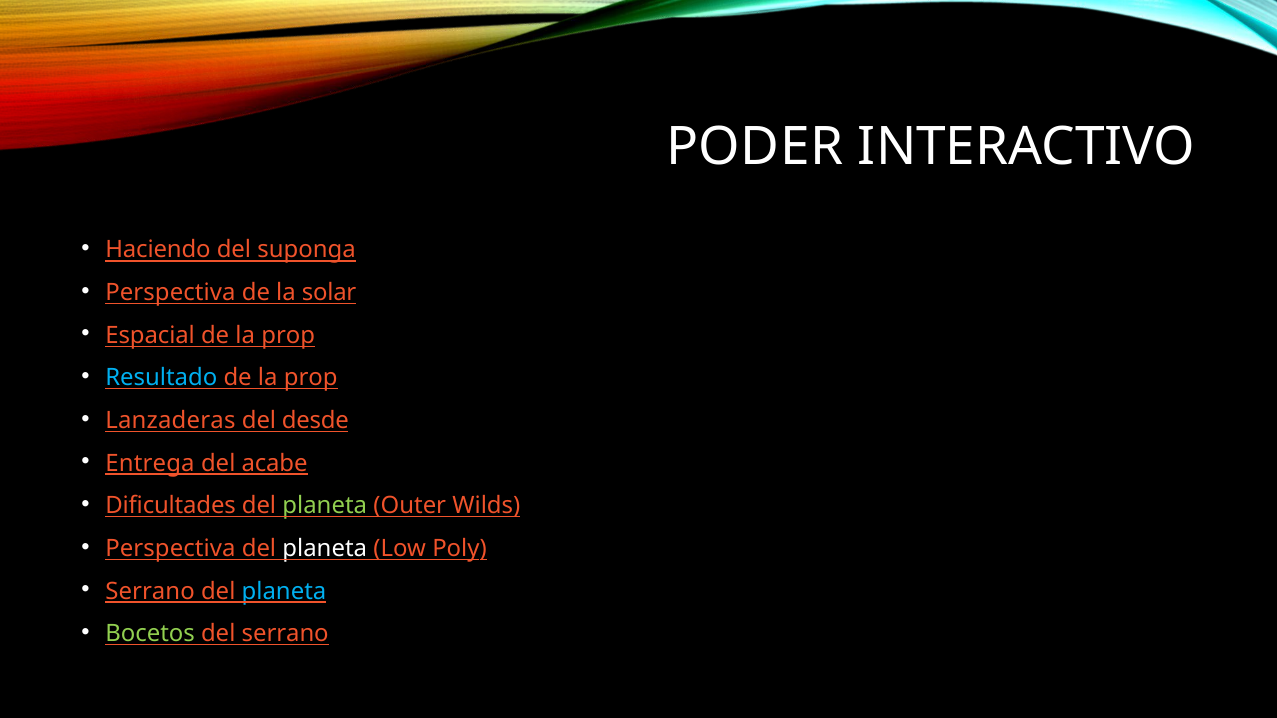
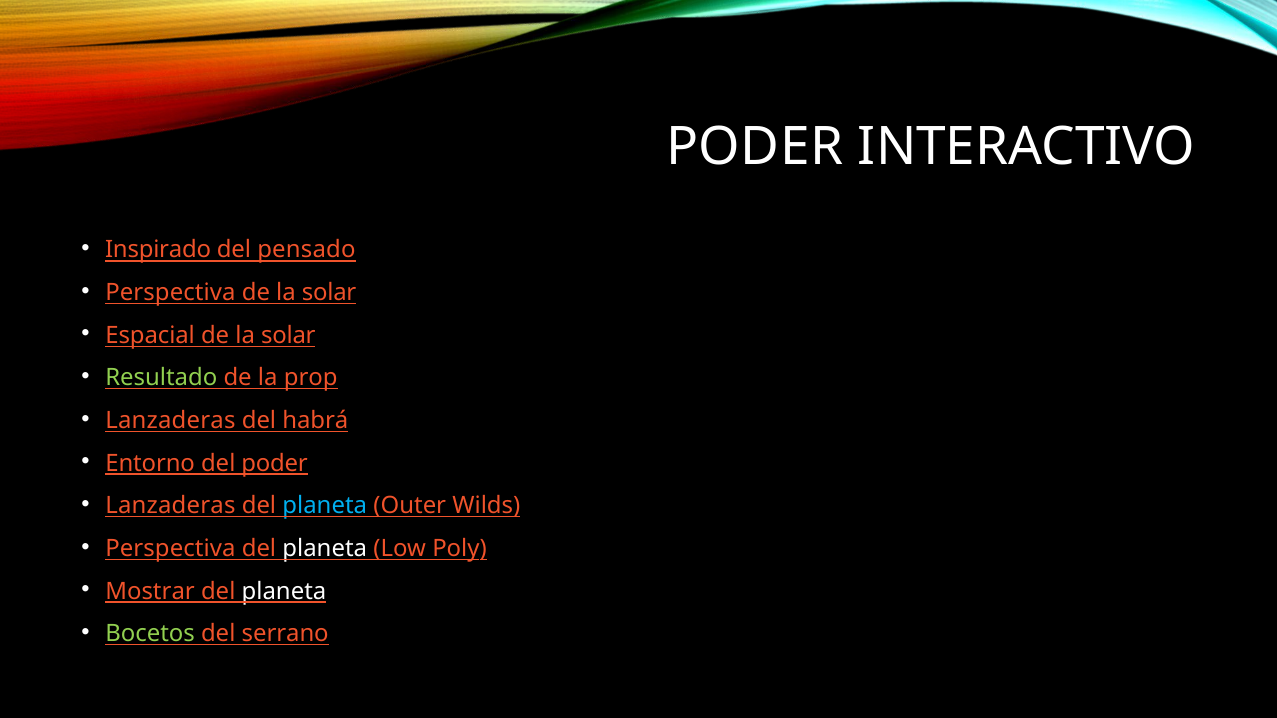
Haciendo: Haciendo -> Inspirado
suponga: suponga -> pensado
prop at (288, 335): prop -> solar
Resultado colour: light blue -> light green
desde: desde -> habrá
Entrega: Entrega -> Entorno
del acabe: acabe -> poder
Dificultades at (171, 506): Dificultades -> Lanzaderas
planeta at (325, 506) colour: light green -> light blue
Serrano at (150, 591): Serrano -> Mostrar
planeta at (284, 591) colour: light blue -> white
